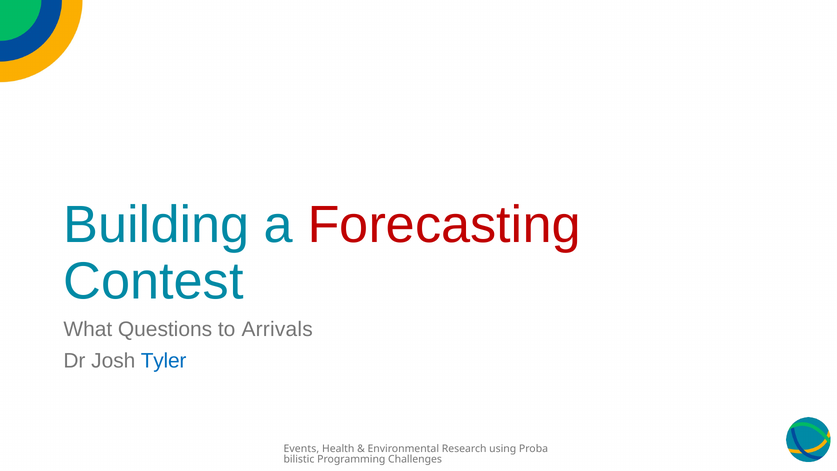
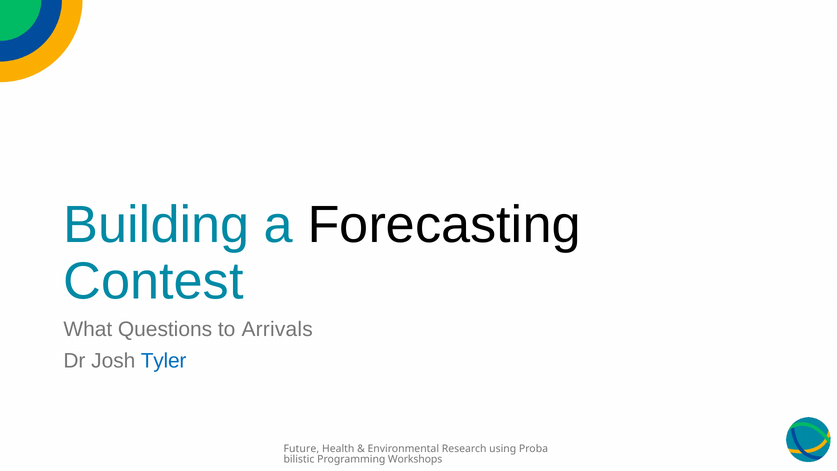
Forecasting colour: red -> black
Events: Events -> Future
Challenges: Challenges -> Workshops
